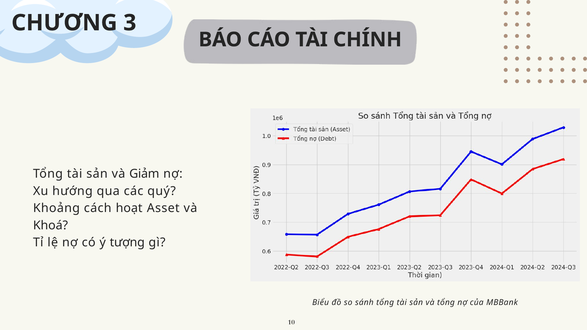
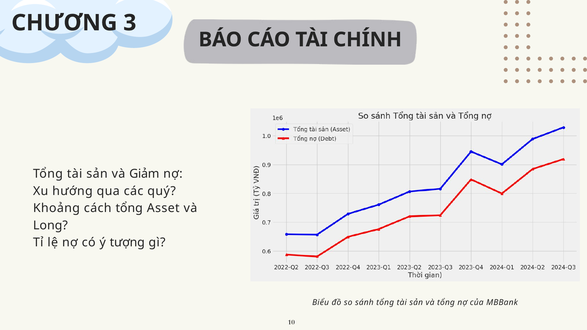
cách hoạt: hoạt -> tổng
Khoá: Khoá -> Long
